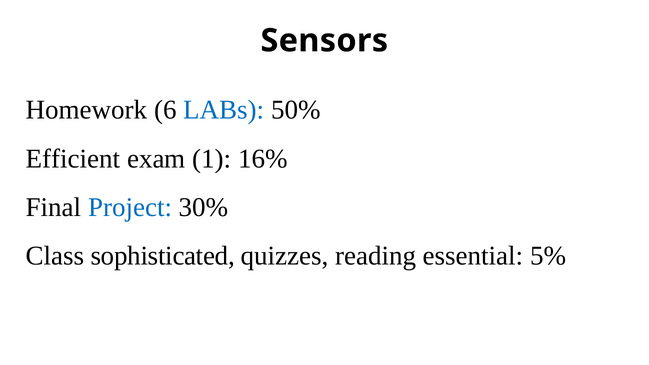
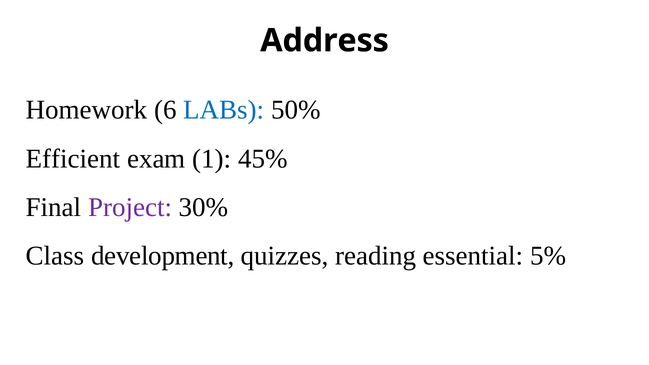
Sensors: Sensors -> Address
16%: 16% -> 45%
Project colour: blue -> purple
sophisticated: sophisticated -> development
